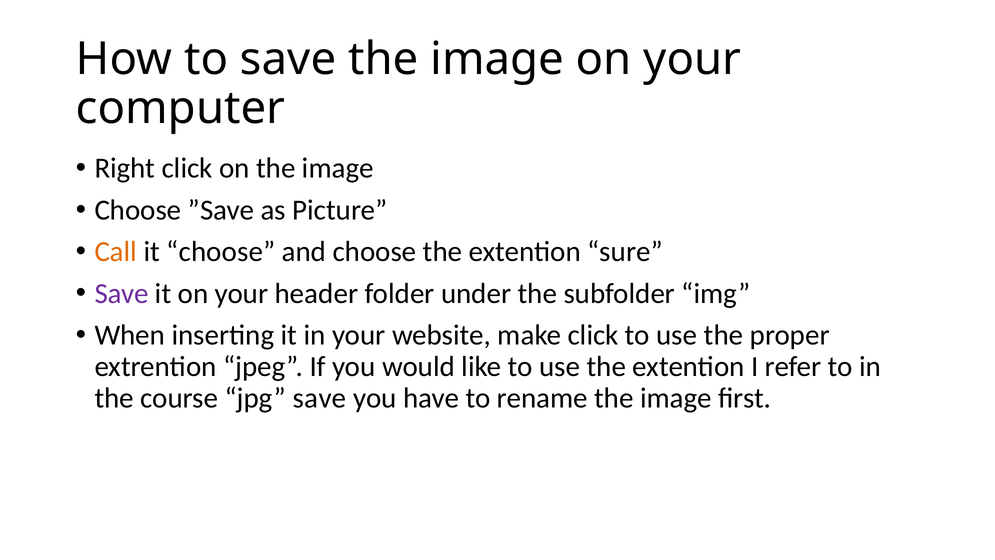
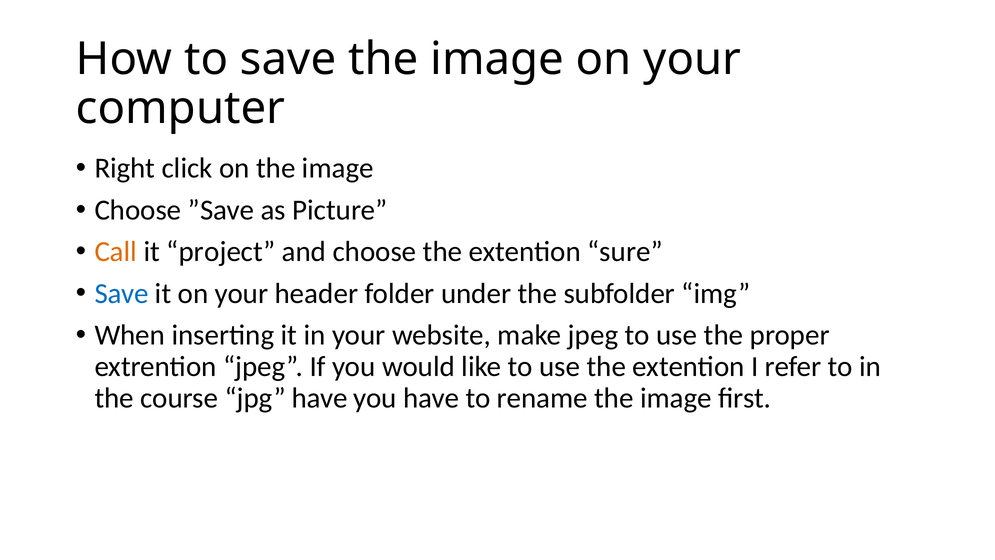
it choose: choose -> project
Save at (122, 293) colour: purple -> blue
make click: click -> jpeg
jpg save: save -> have
